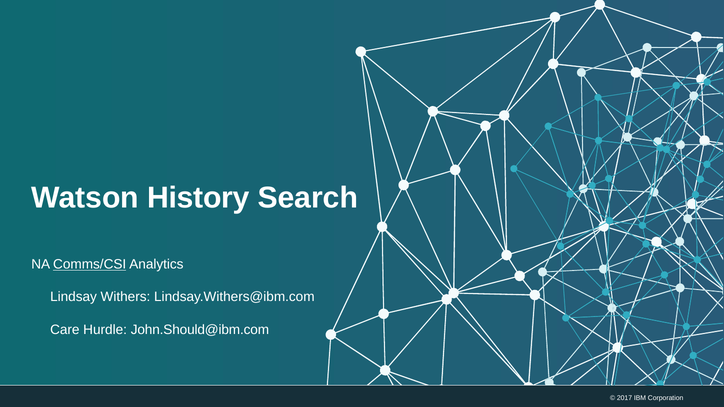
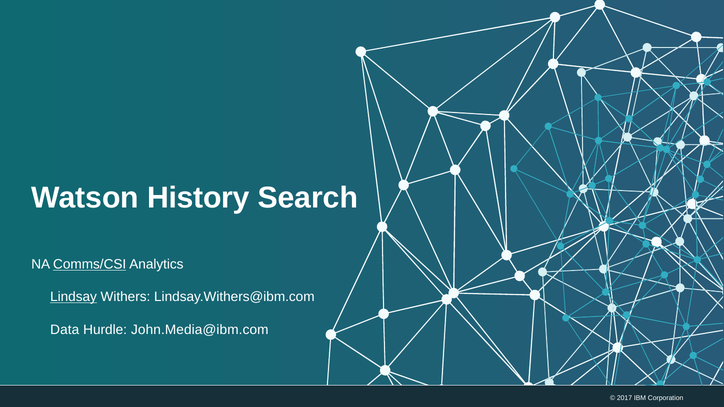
Lindsay underline: none -> present
Care: Care -> Data
John.Should@ibm.com: John.Should@ibm.com -> John.Media@ibm.com
